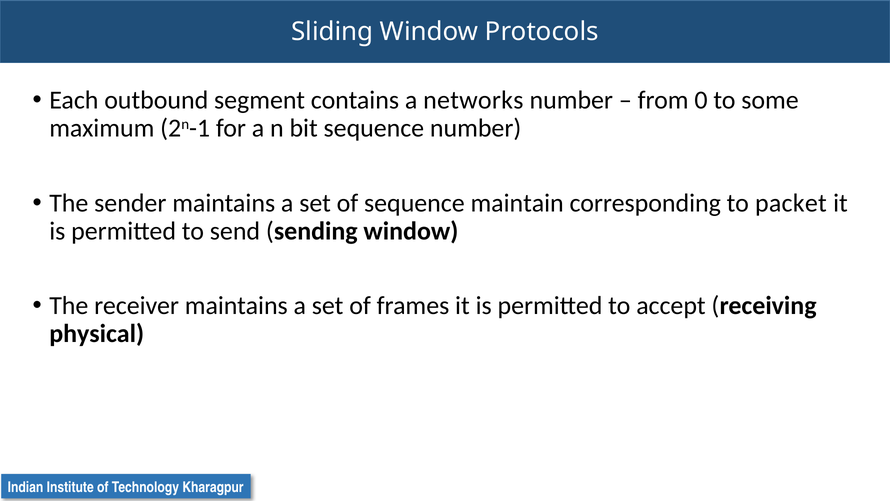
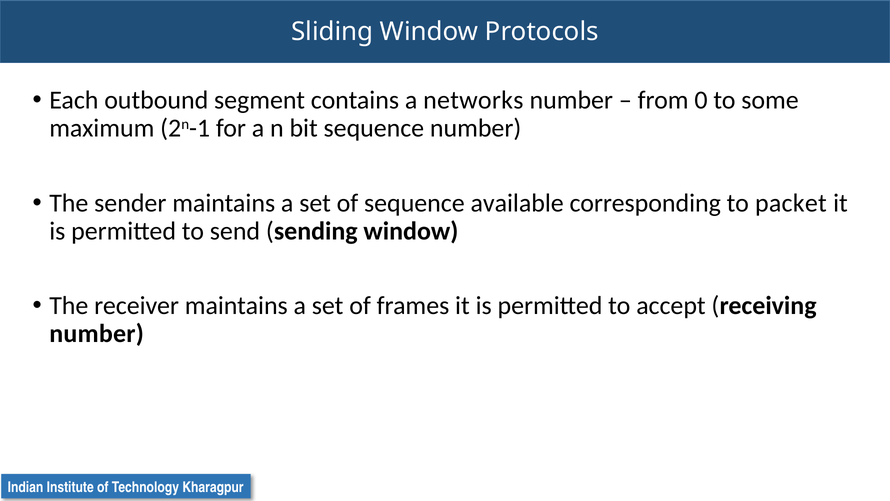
maintain: maintain -> available
physical at (97, 334): physical -> number
